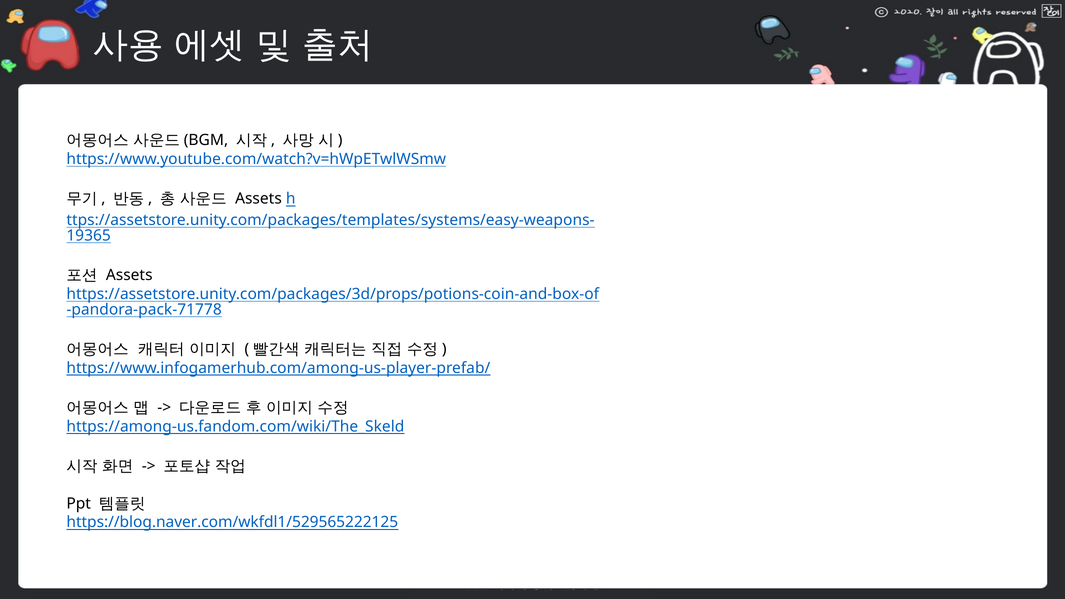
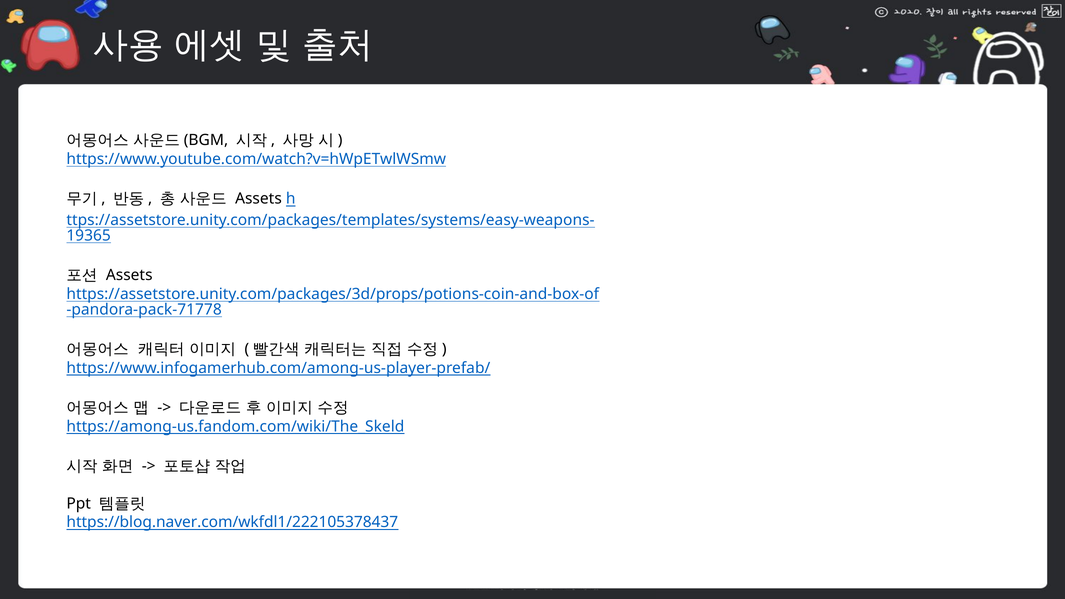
https://blog.naver.com/wkfdl1/529565222125: https://blog.naver.com/wkfdl1/529565222125 -> https://blog.naver.com/wkfdl1/222105378437
